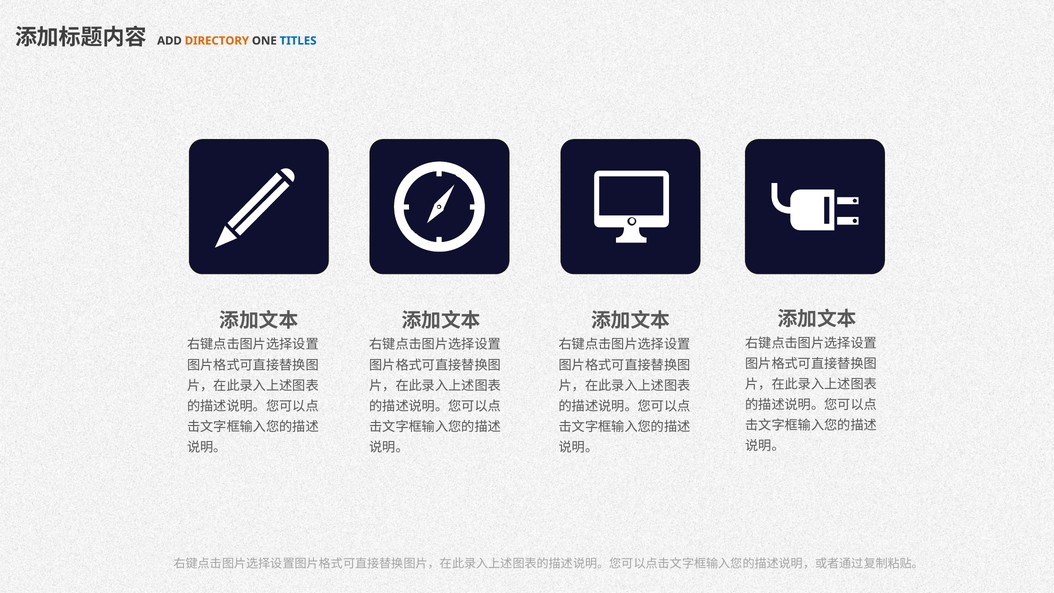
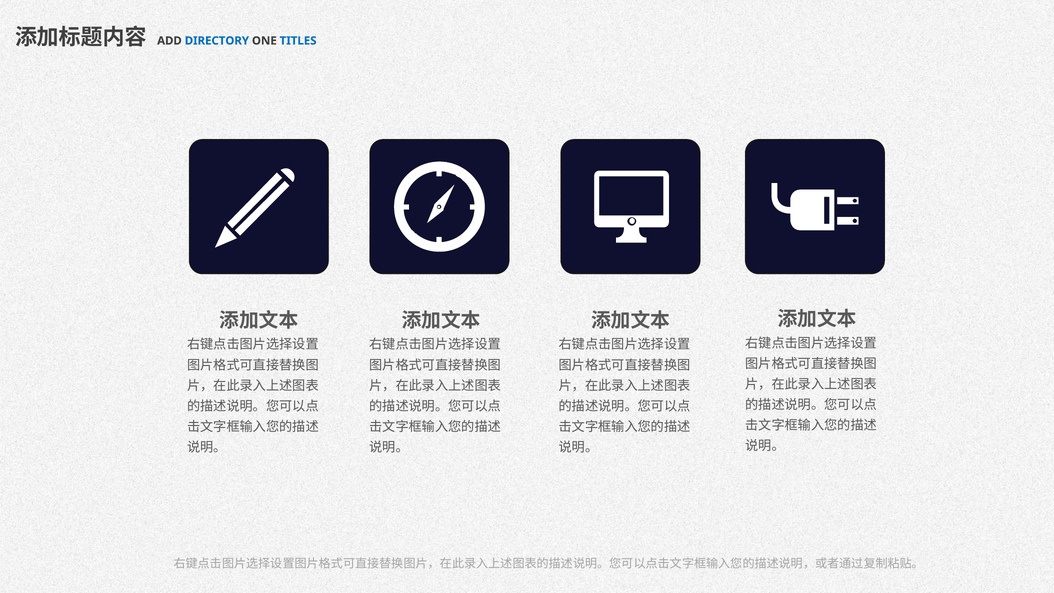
DIRECTORY colour: orange -> blue
